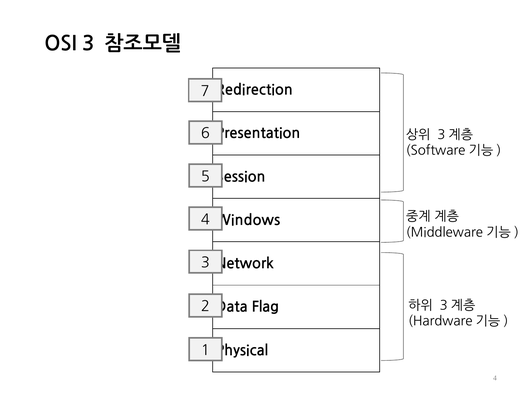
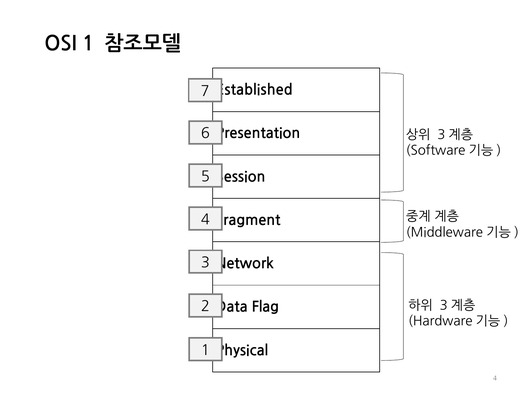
OSI 3: 3 -> 1
Redirection: Redirection -> Established
Windows: Windows -> Fragment
